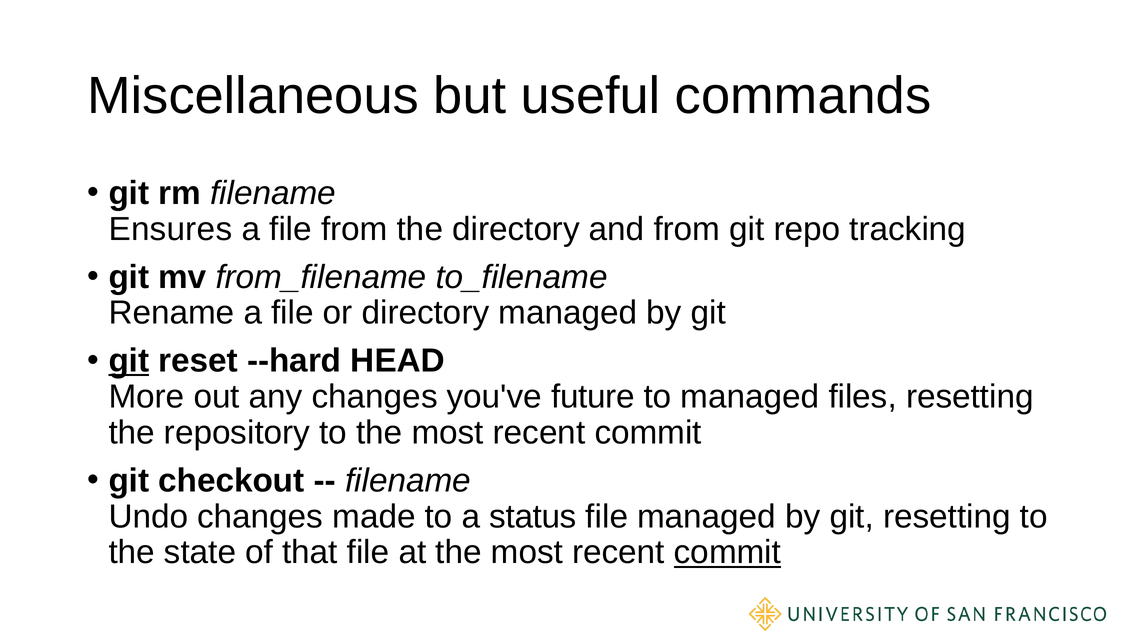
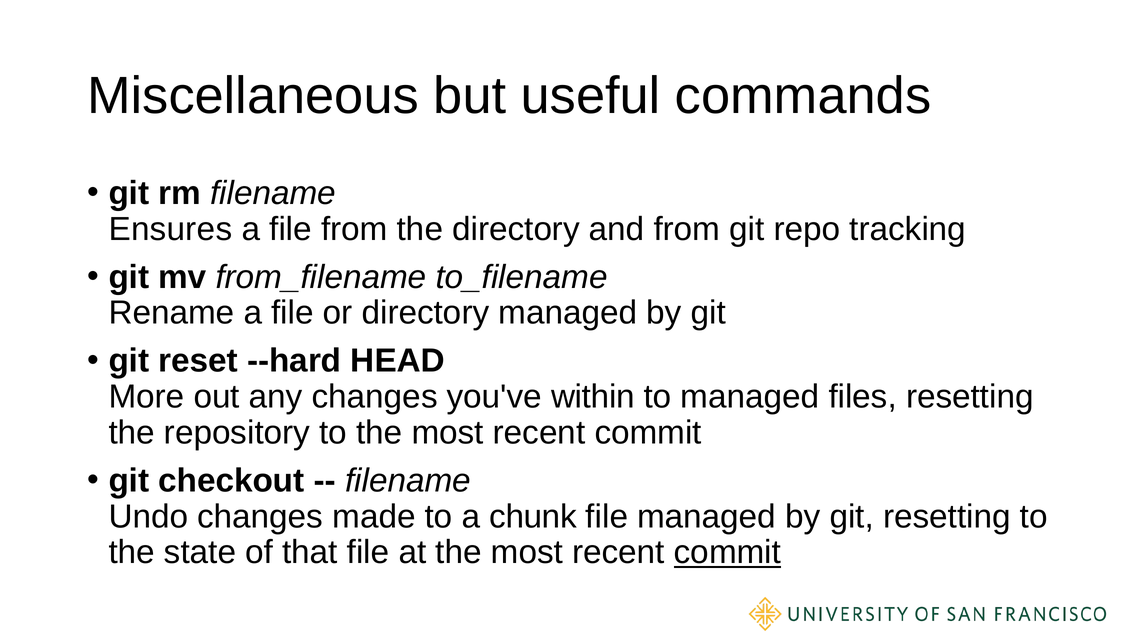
git at (129, 361) underline: present -> none
future: future -> within
status: status -> chunk
